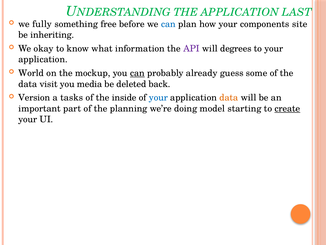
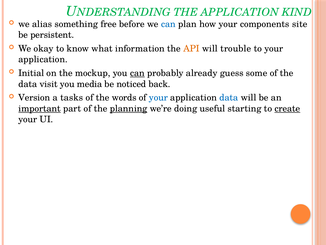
LAST: LAST -> KIND
fully: fully -> alias
inheriting: inheriting -> persistent
API colour: purple -> orange
degrees: degrees -> trouble
World: World -> Initial
deleted: deleted -> noticed
inside: inside -> words
data at (229, 97) colour: orange -> blue
important underline: none -> present
planning underline: none -> present
model: model -> useful
